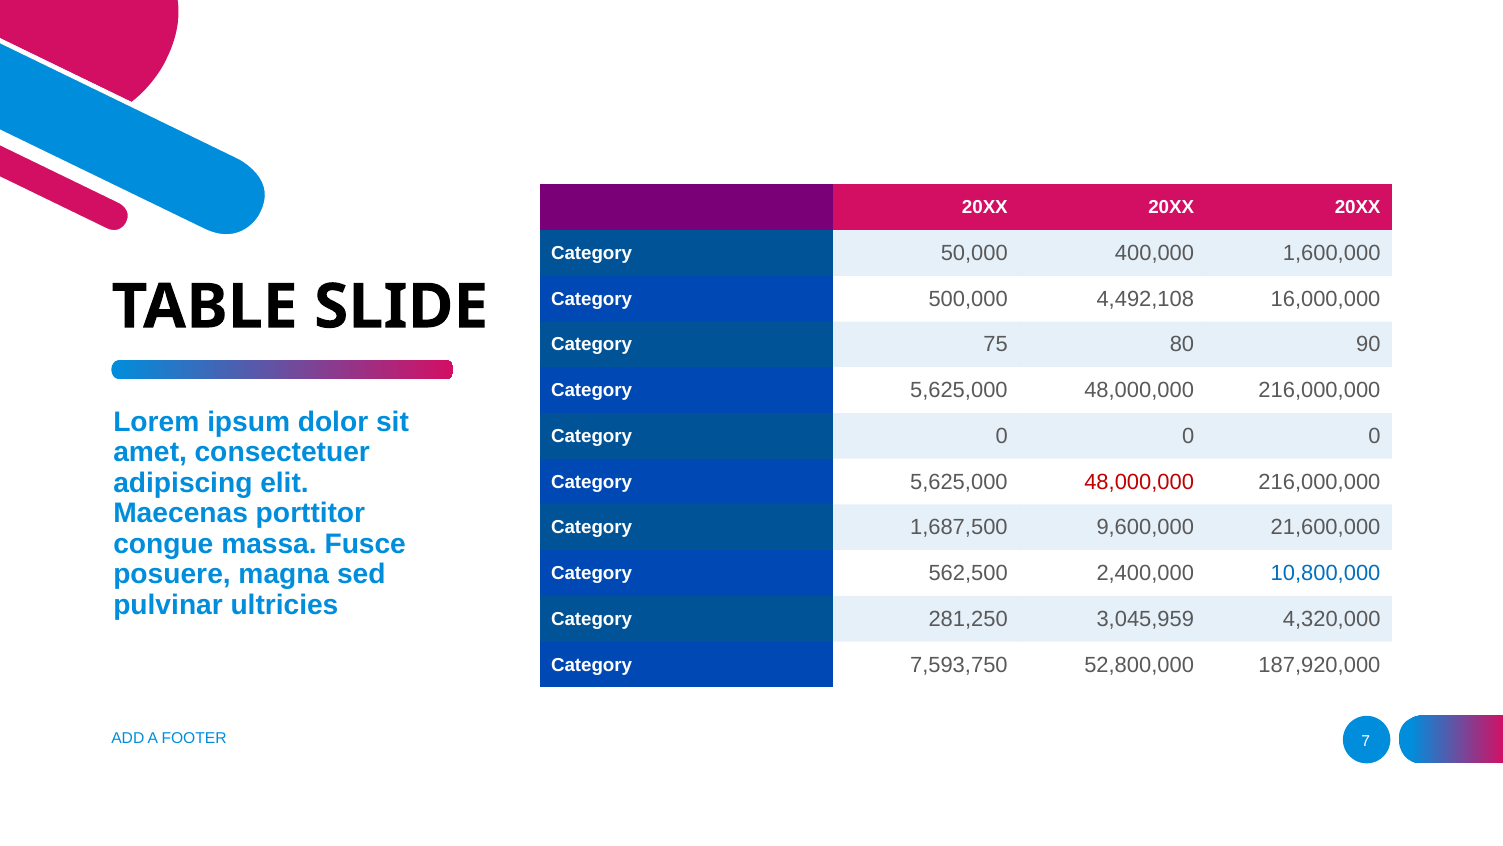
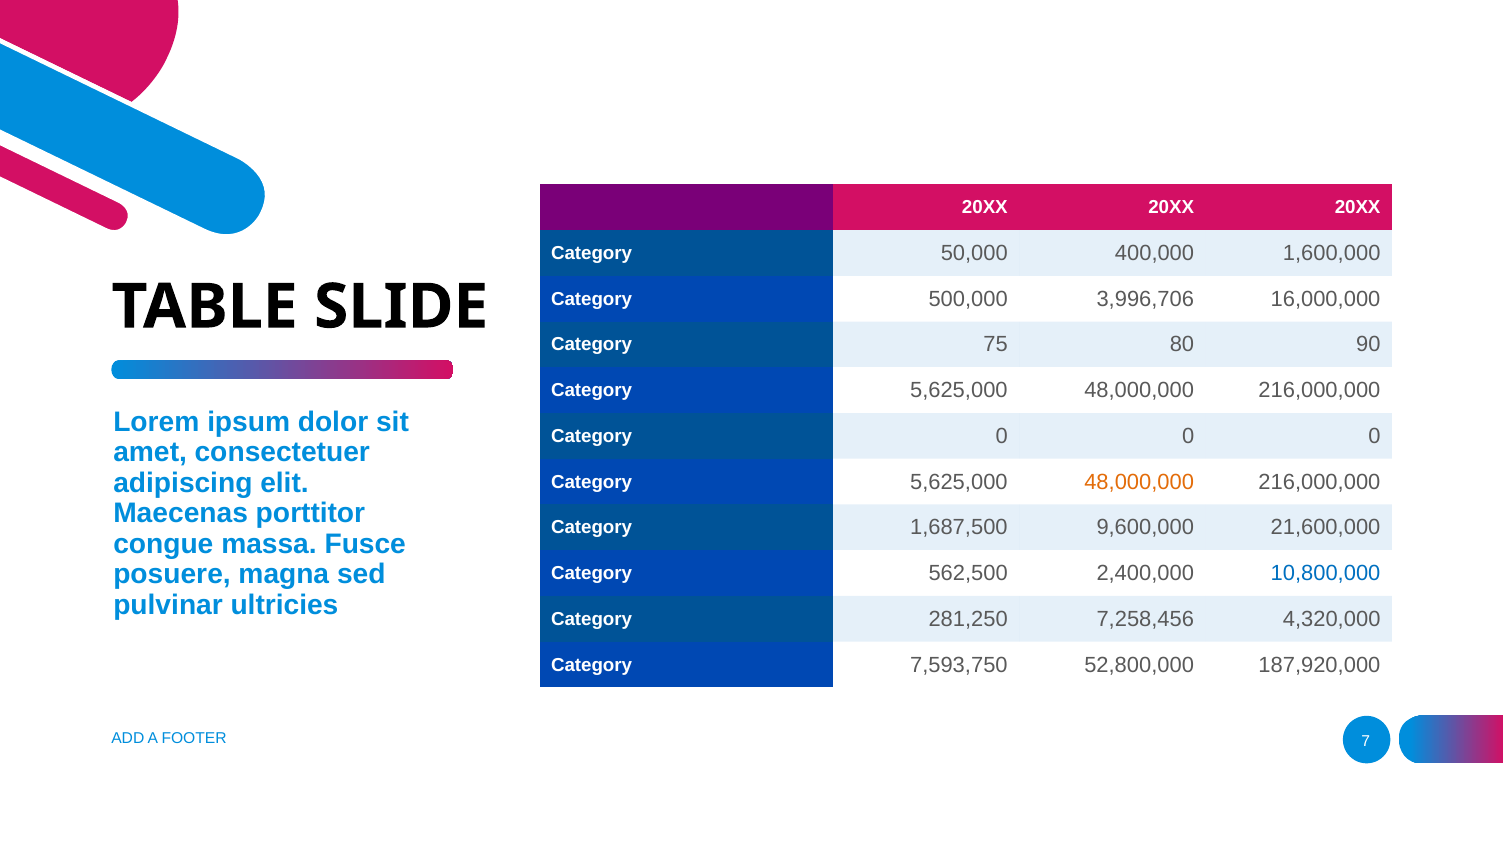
4,492,108: 4,492,108 -> 3,996,706
48,000,000 at (1139, 482) colour: red -> orange
3,045,959: 3,045,959 -> 7,258,456
